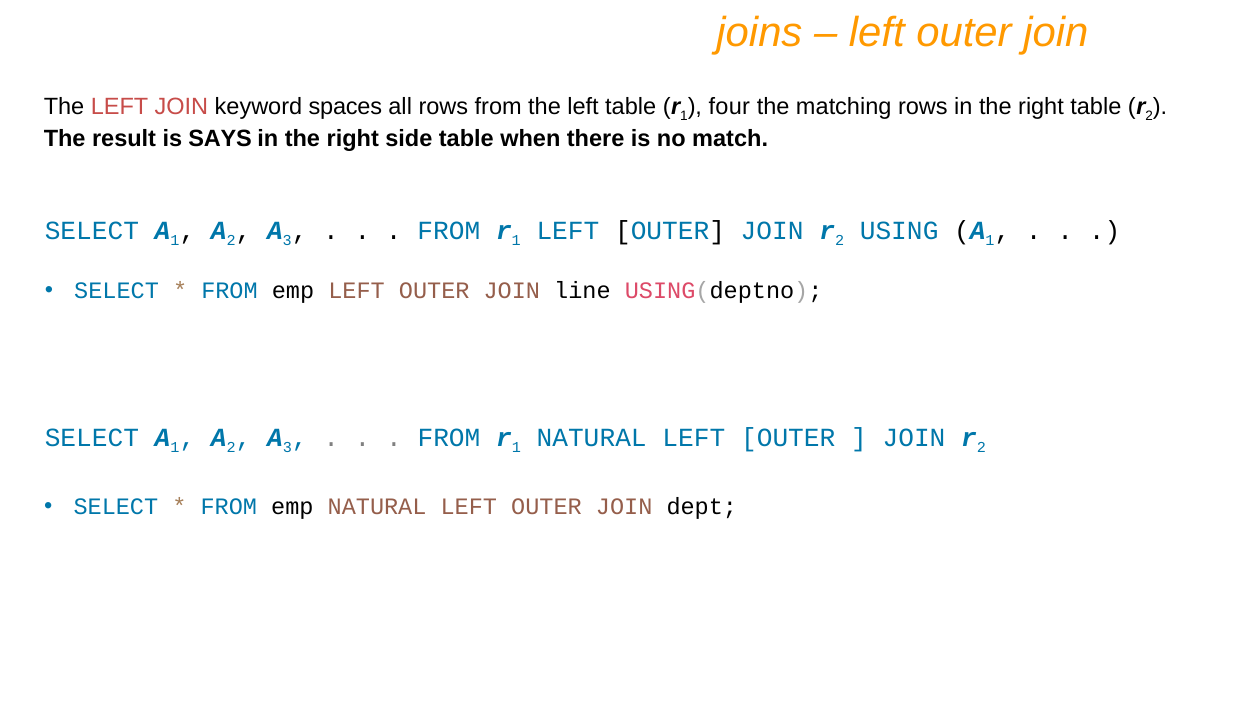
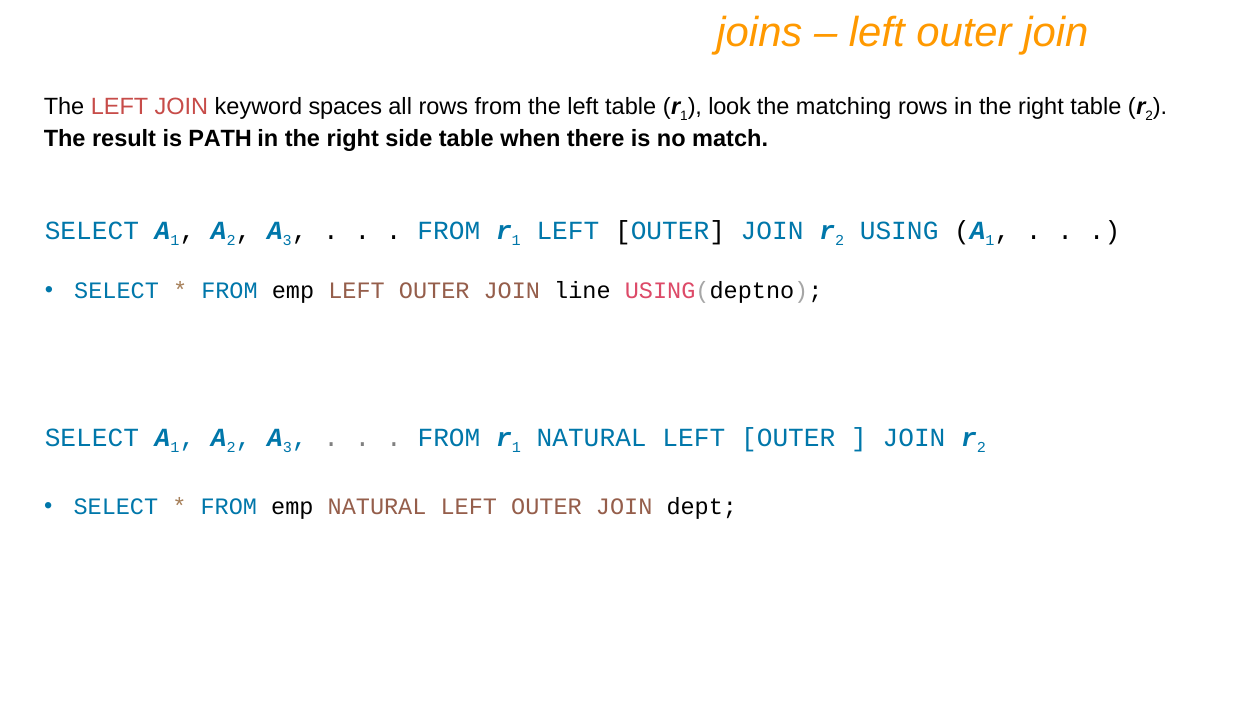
four: four -> look
SAYS: SAYS -> PATH
